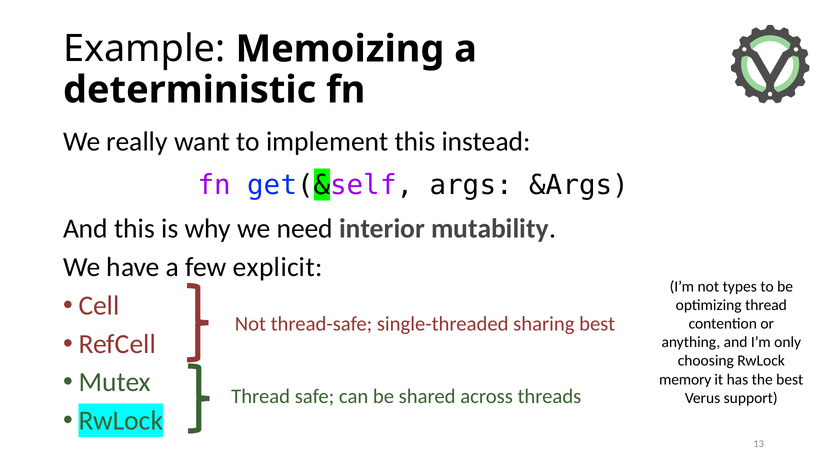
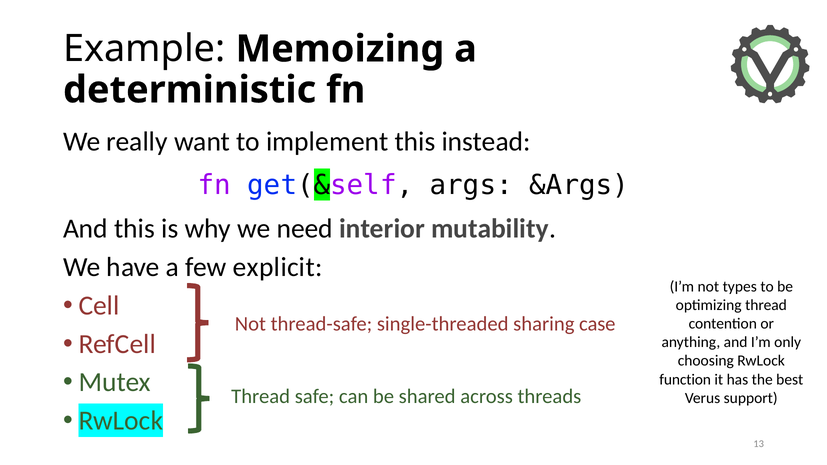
sharing best: best -> case
memory: memory -> function
